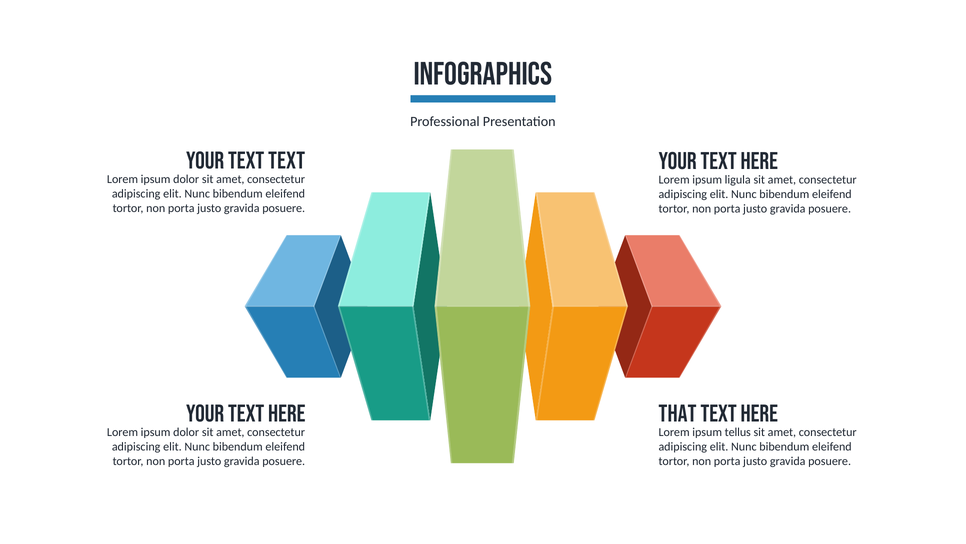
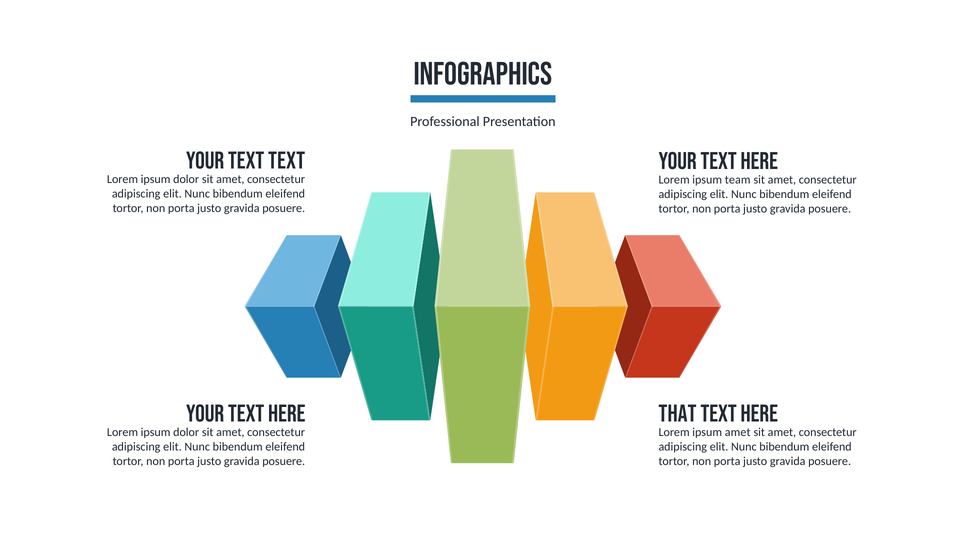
ligula: ligula -> team
ipsum tellus: tellus -> amet
